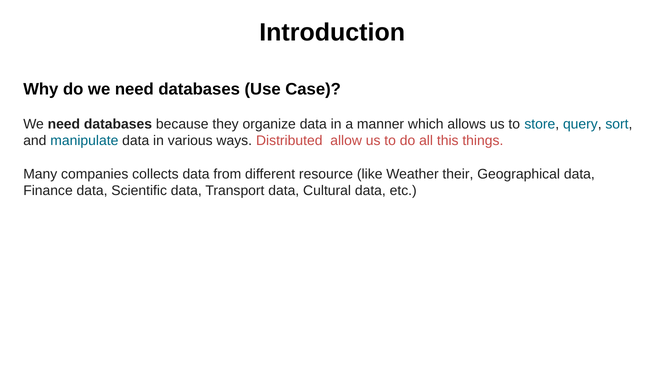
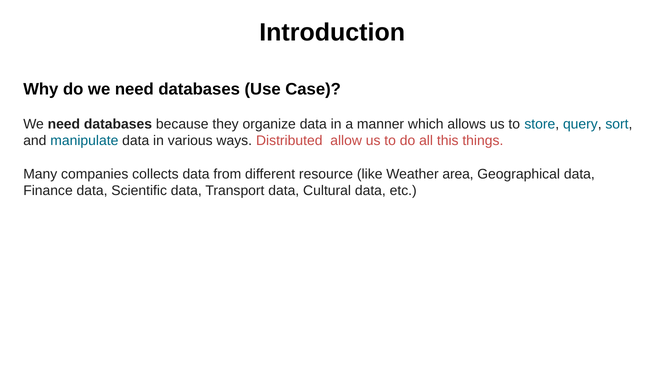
their: their -> area
